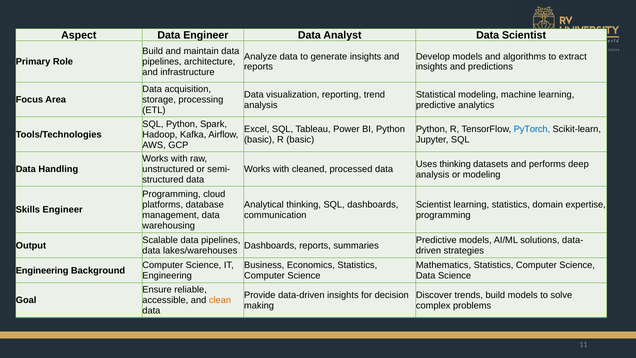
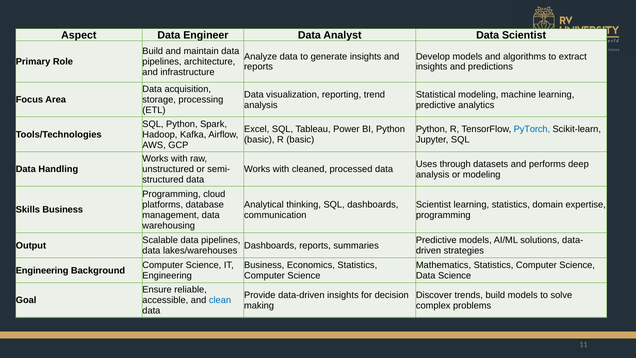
Uses thinking: thinking -> through
Skills Engineer: Engineer -> Business
clean colour: orange -> blue
